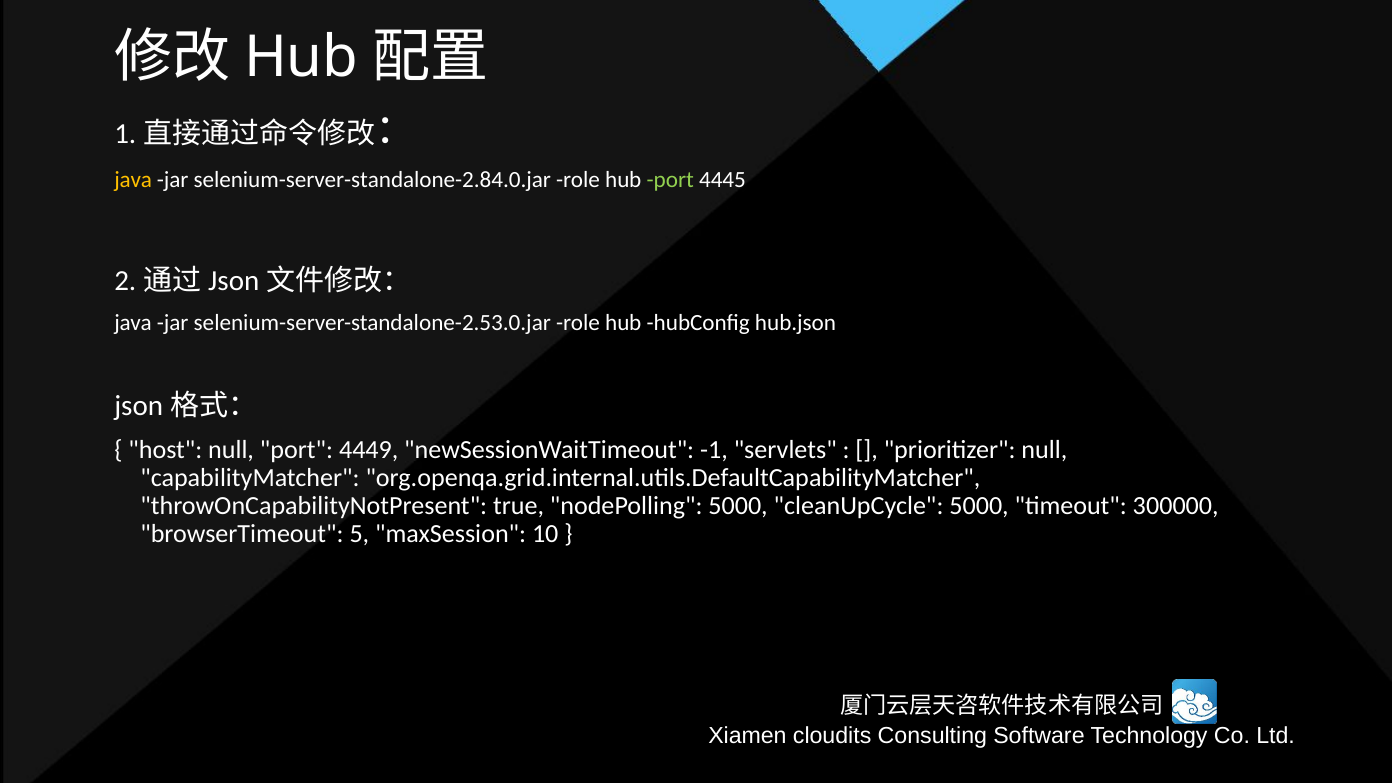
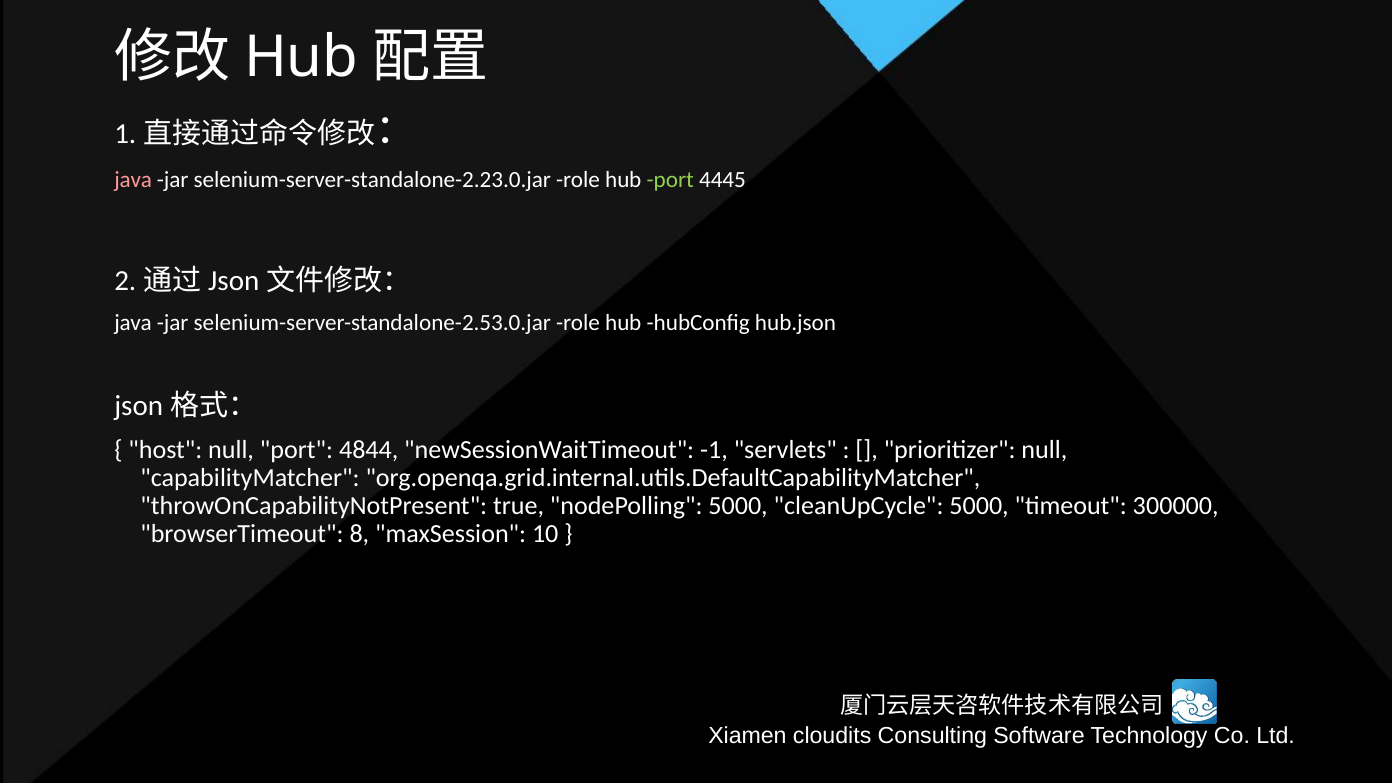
java at (133, 180) colour: yellow -> pink
selenium-server-standalone-2.84.0.jar: selenium-server-standalone-2.84.0.jar -> selenium-server-standalone-2.23.0.jar
4449: 4449 -> 4844
5: 5 -> 8
